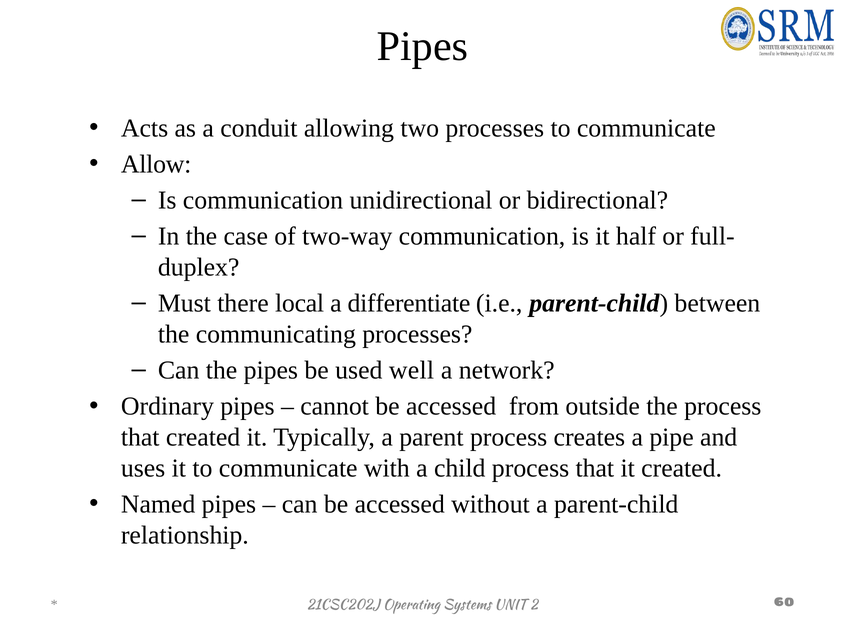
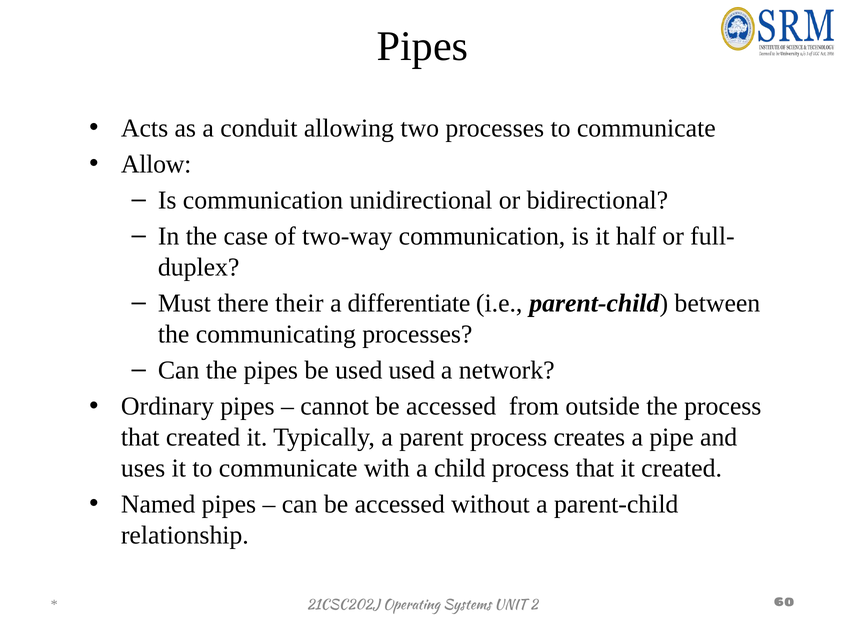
local: local -> their
used well: well -> used
